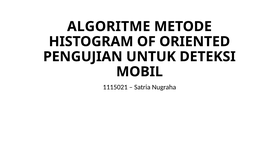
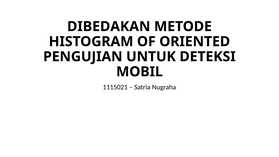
ALGORITME: ALGORITME -> DIBEDAKAN
